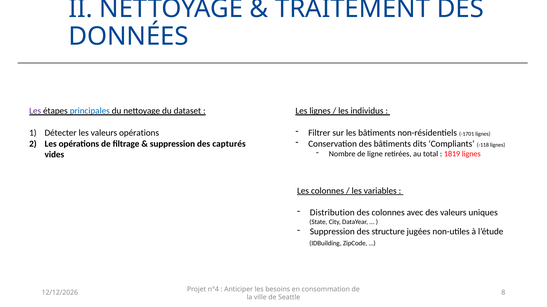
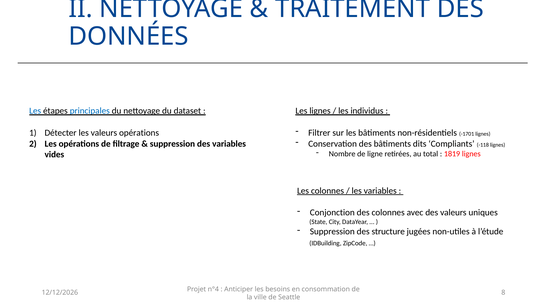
Les at (35, 111) colour: purple -> blue
des capturés: capturés -> variables
Distribution: Distribution -> Conjonction
